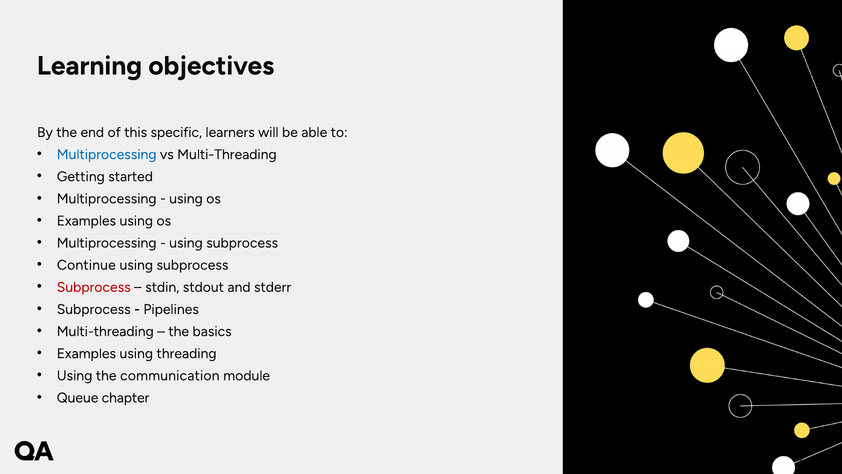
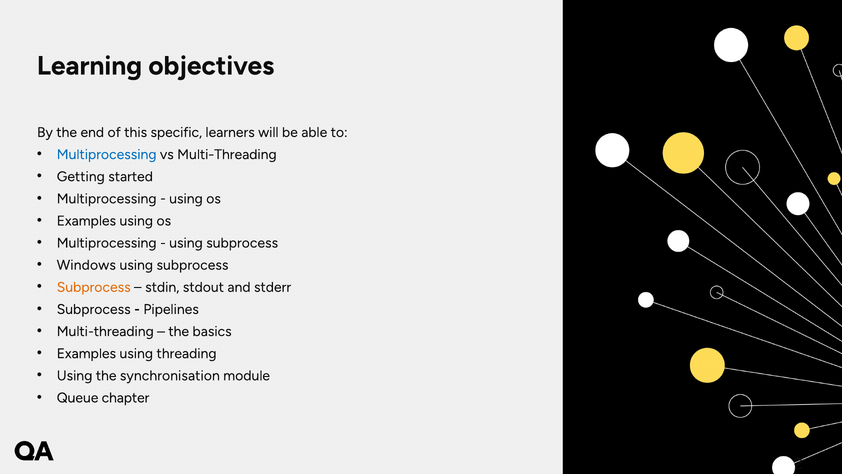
Continue: Continue -> Windows
Subprocess at (94, 287) colour: red -> orange
communication: communication -> synchronisation
